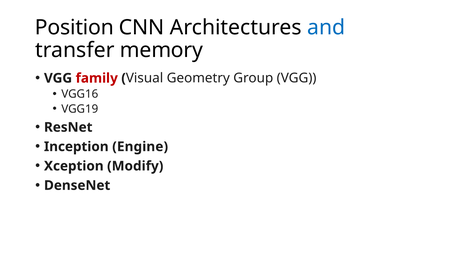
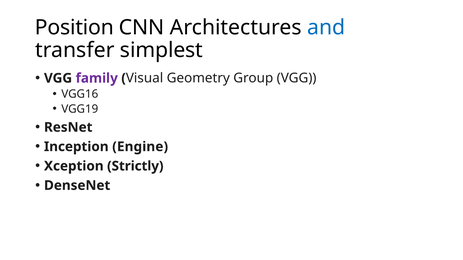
memory: memory -> simplest
family colour: red -> purple
Modify: Modify -> Strictly
